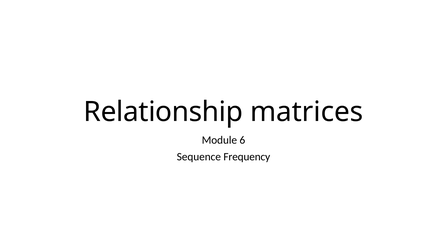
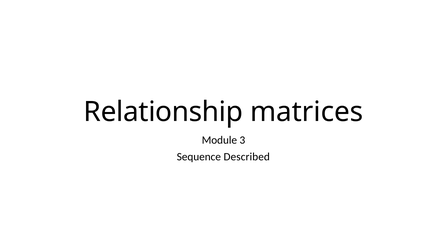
6: 6 -> 3
Frequency: Frequency -> Described
